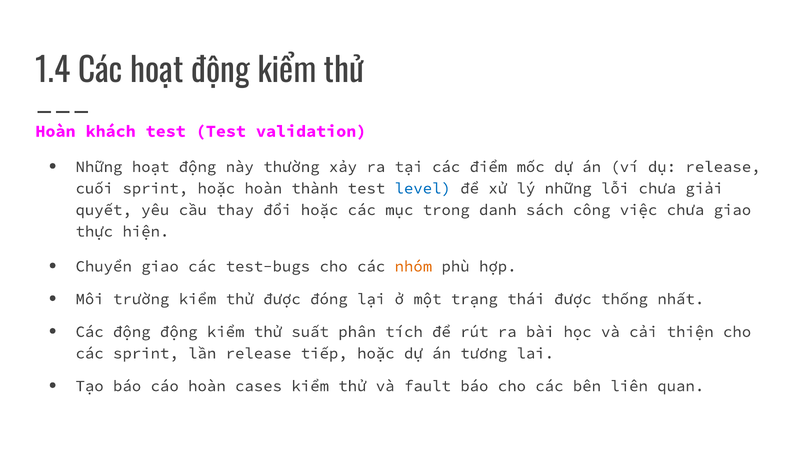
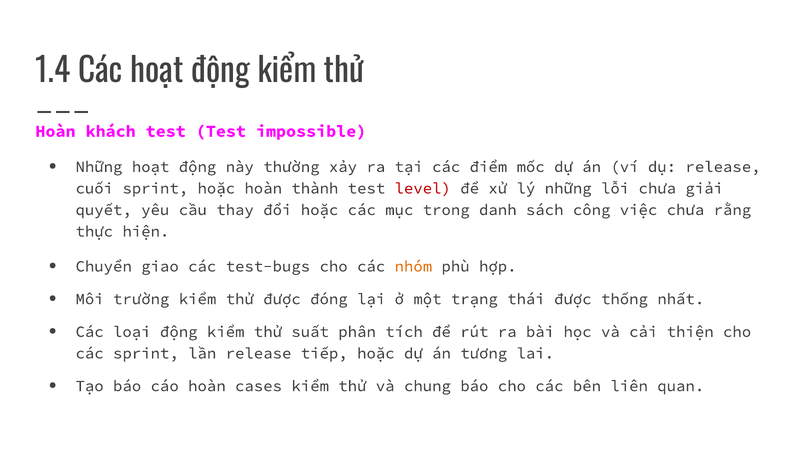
validation: validation -> impossible
level colour: blue -> red
chưa giao: giao -> rằng
Các động: động -> loại
fault: fault -> chung
